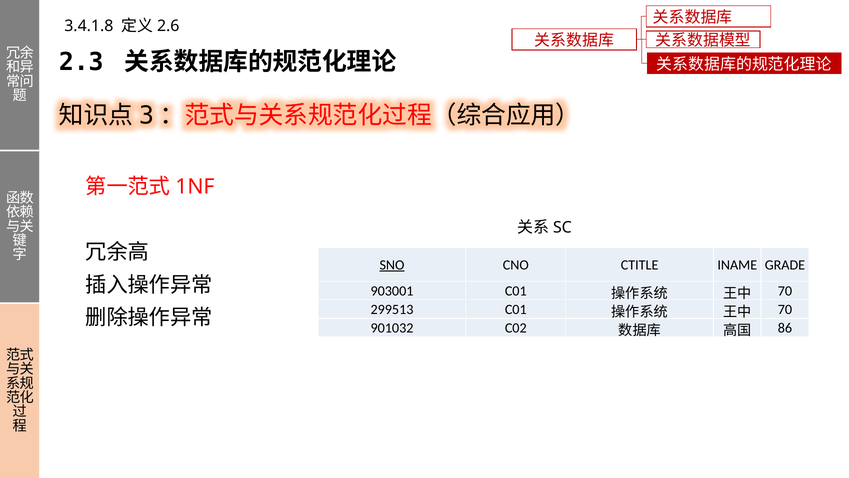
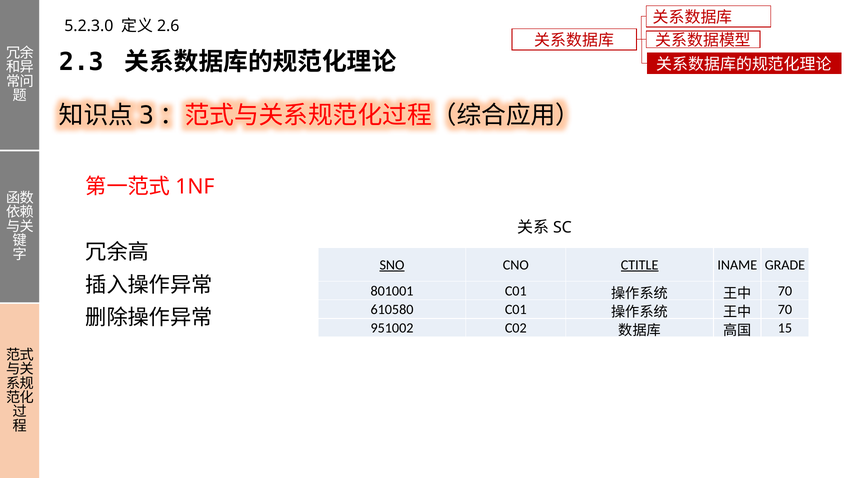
3.4.1.8: 3.4.1.8 -> 5.2.3.0
CTITLE underline: none -> present
903001: 903001 -> 801001
299513: 299513 -> 610580
901032: 901032 -> 951002
86: 86 -> 15
